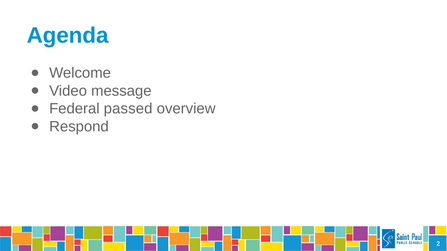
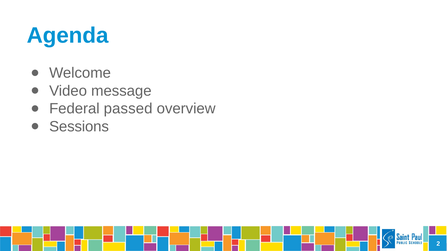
Respond: Respond -> Sessions
